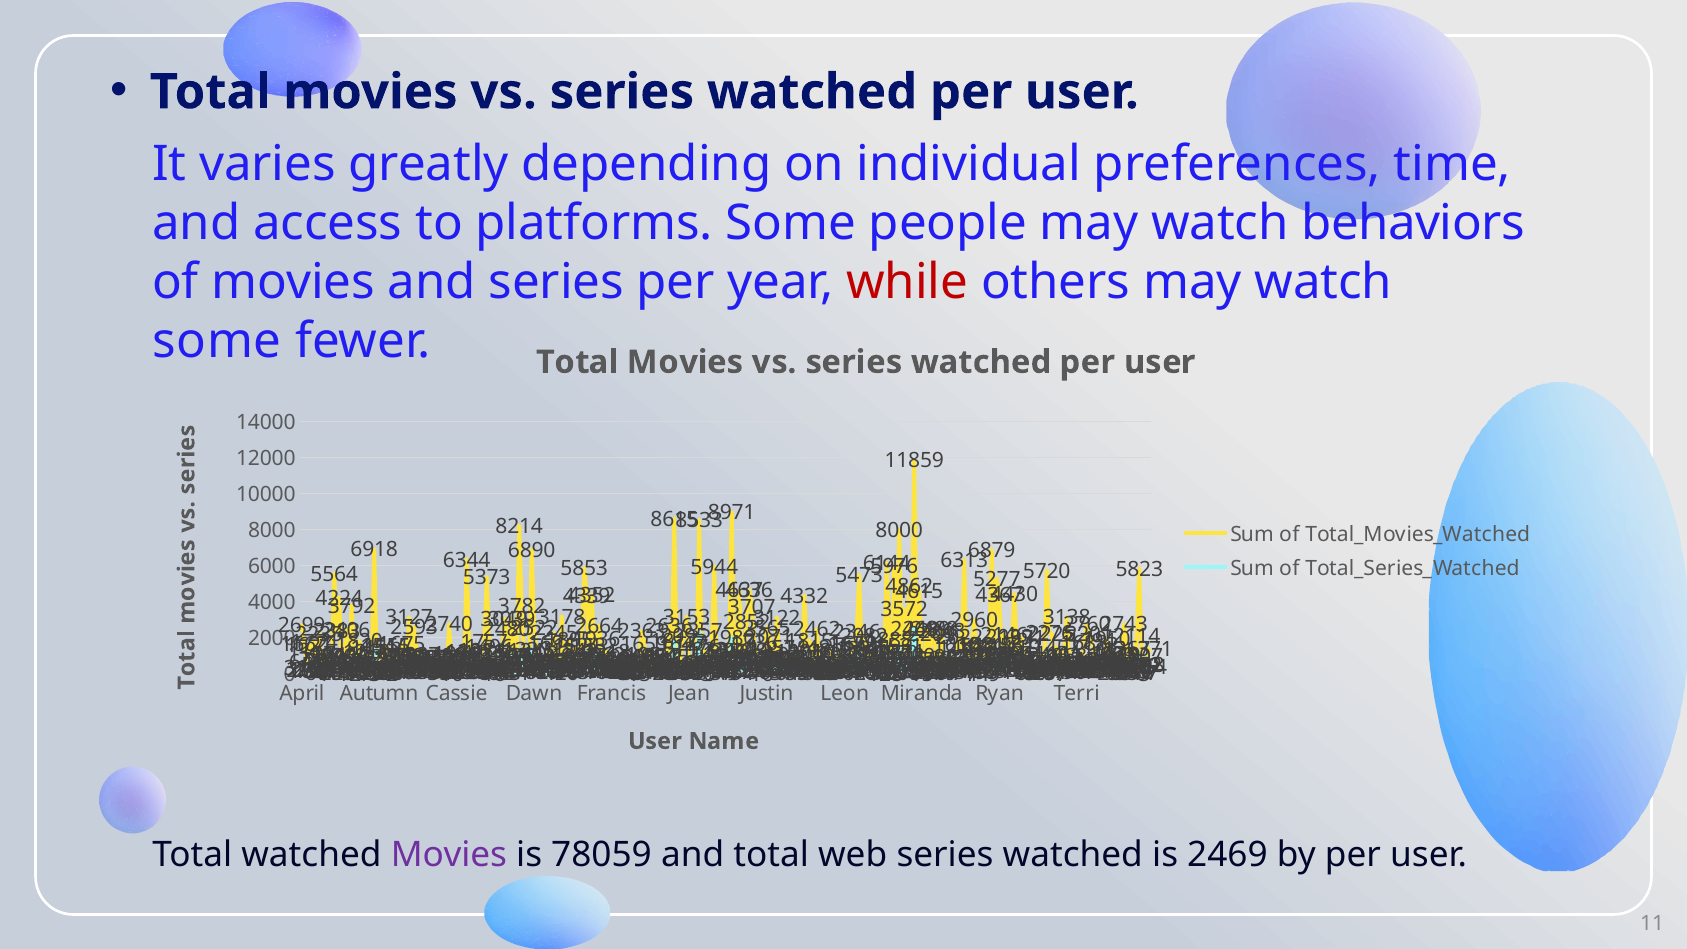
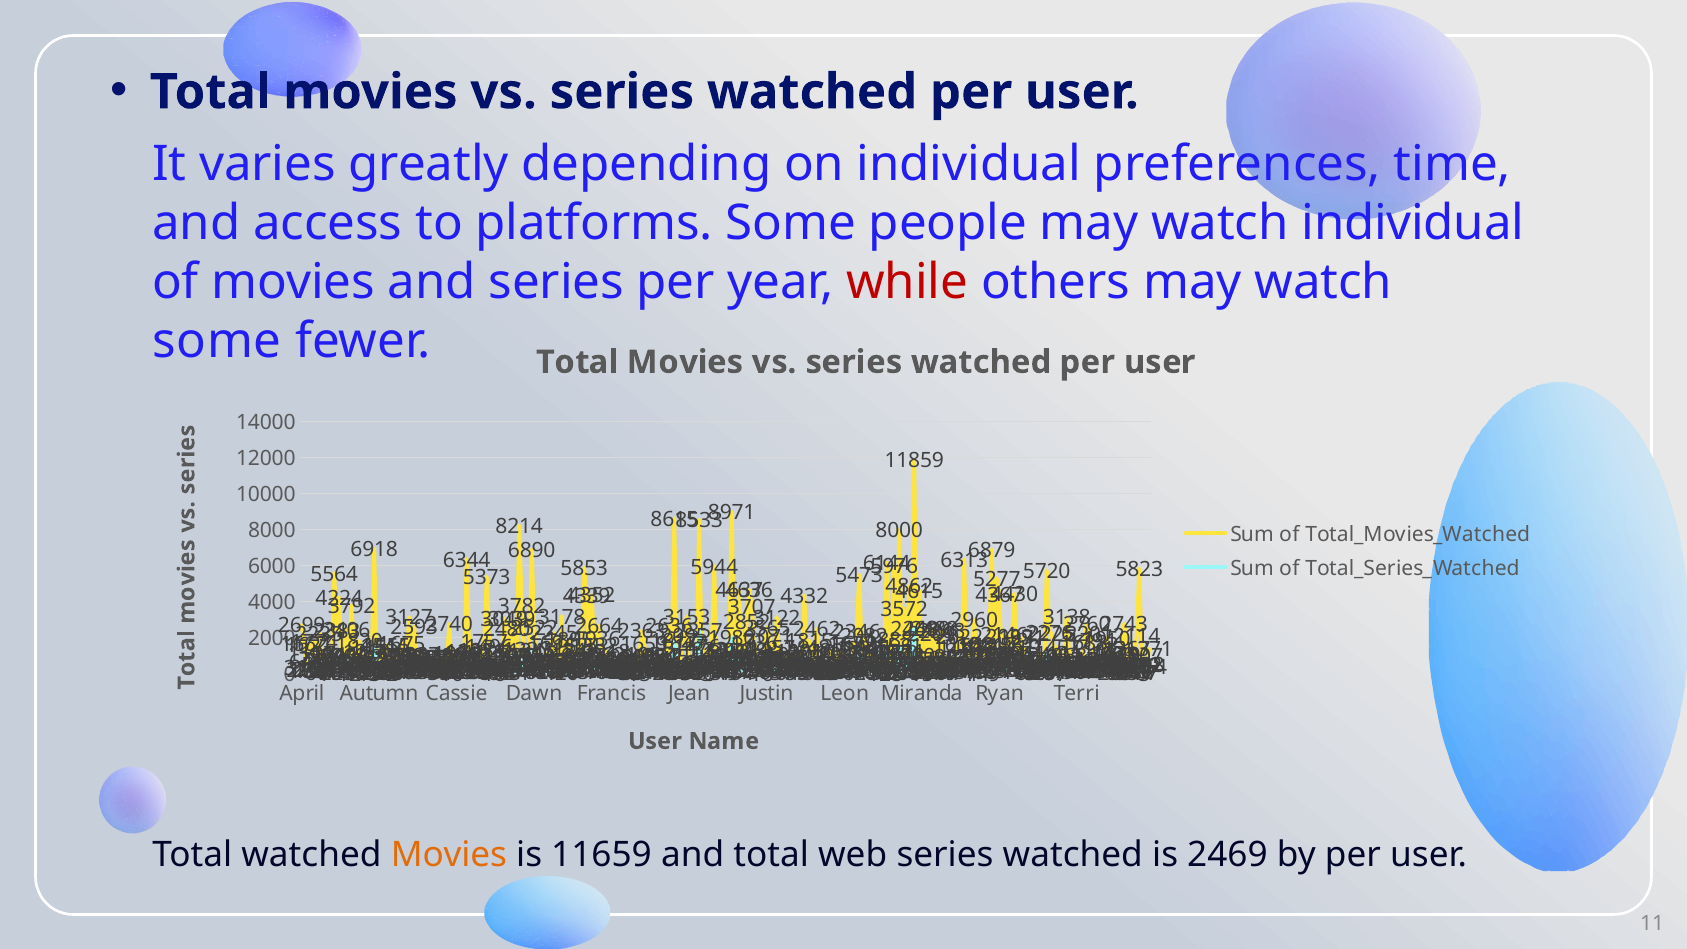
watch behaviors: behaviors -> individual
Movies at (449, 855) colour: purple -> orange
78059: 78059 -> 11659
